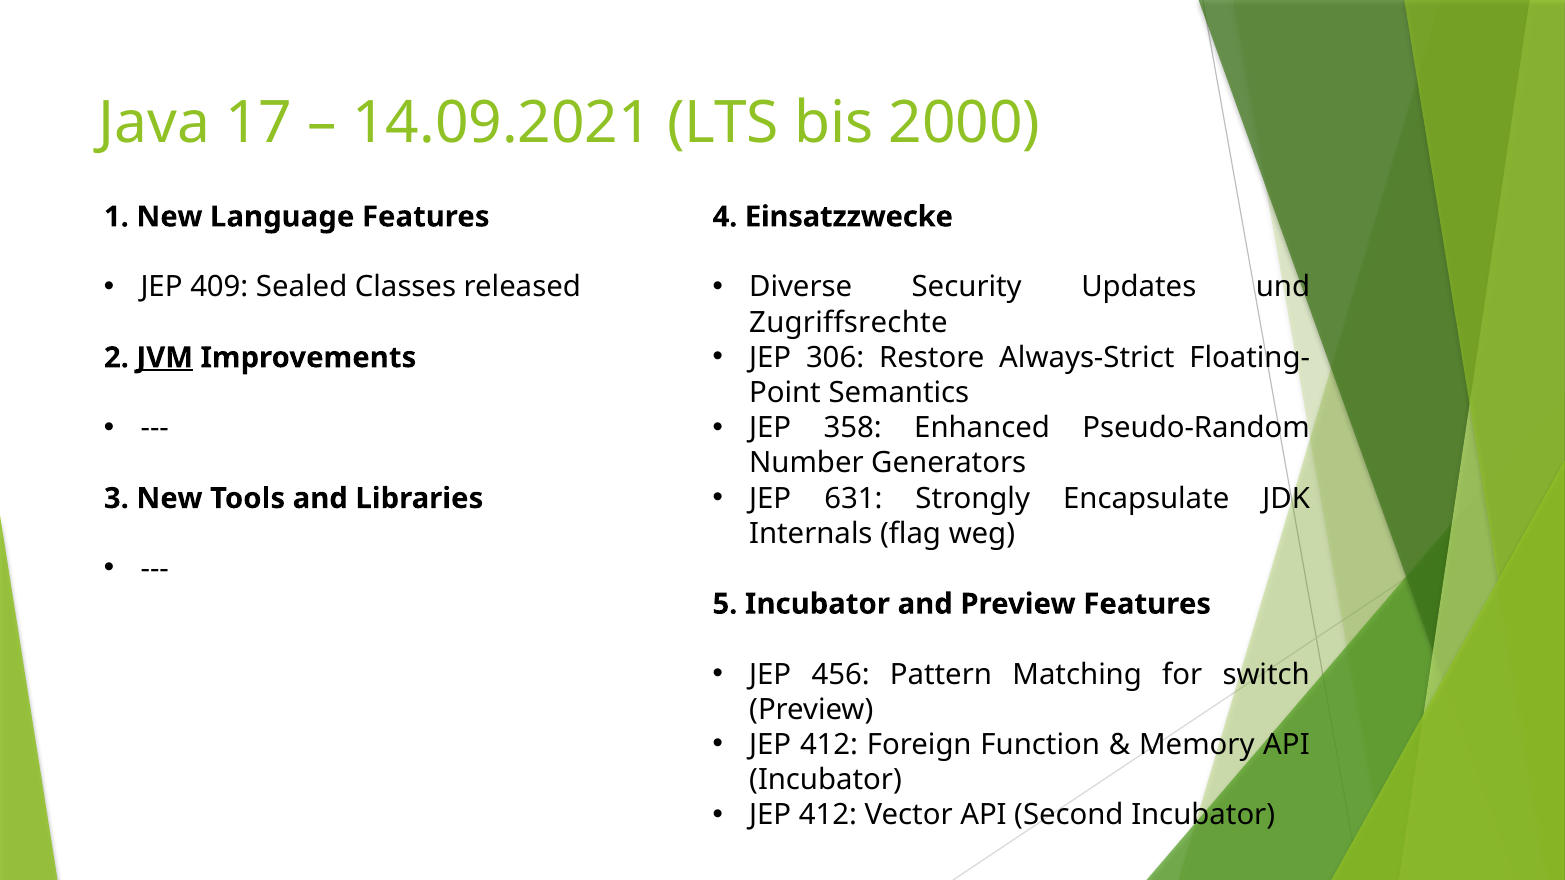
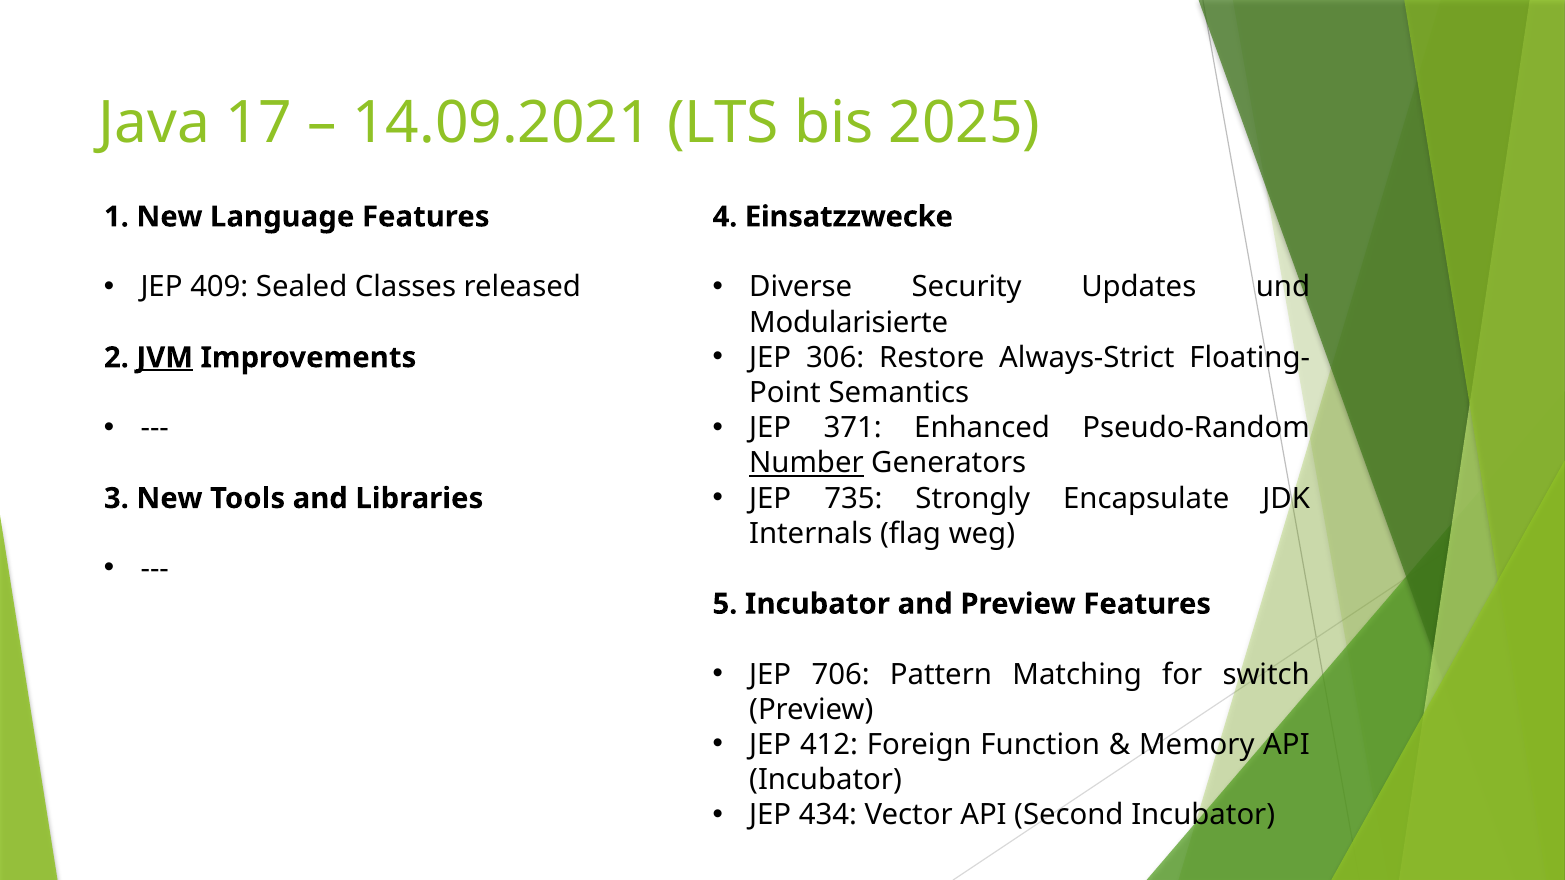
2000: 2000 -> 2025
Zugriffsrechte: Zugriffsrechte -> Modularisierte
358: 358 -> 371
Number underline: none -> present
631: 631 -> 735
456: 456 -> 706
412 at (828, 815): 412 -> 434
